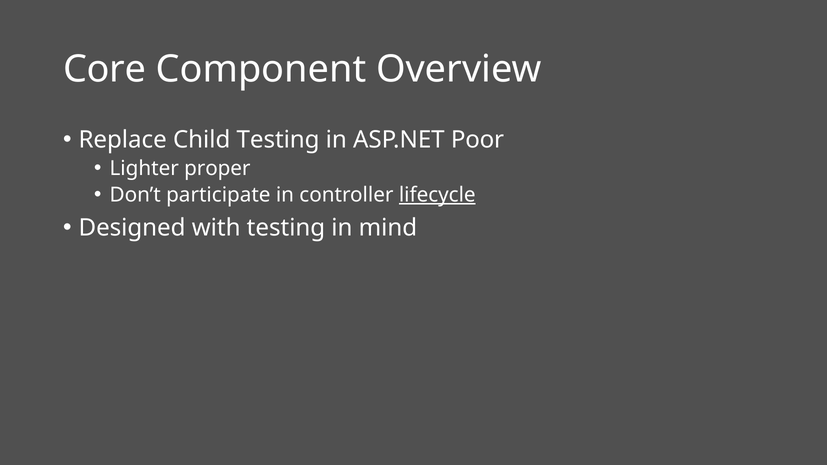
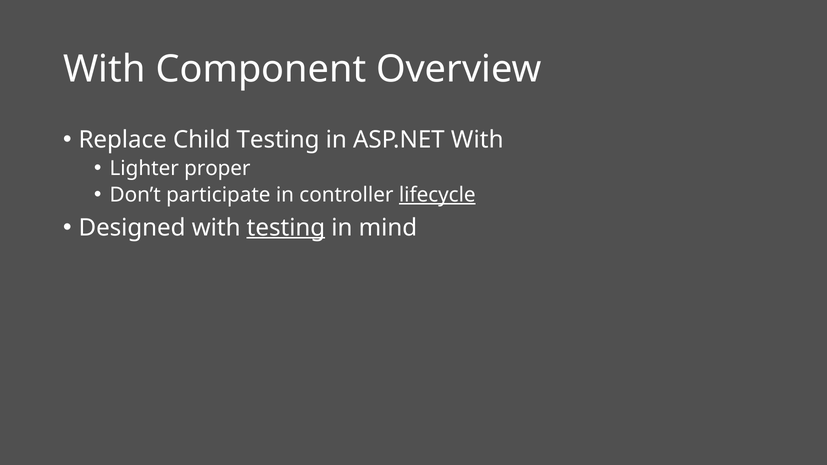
Core at (105, 69): Core -> With
ASP.NET Poor: Poor -> With
testing at (286, 228) underline: none -> present
